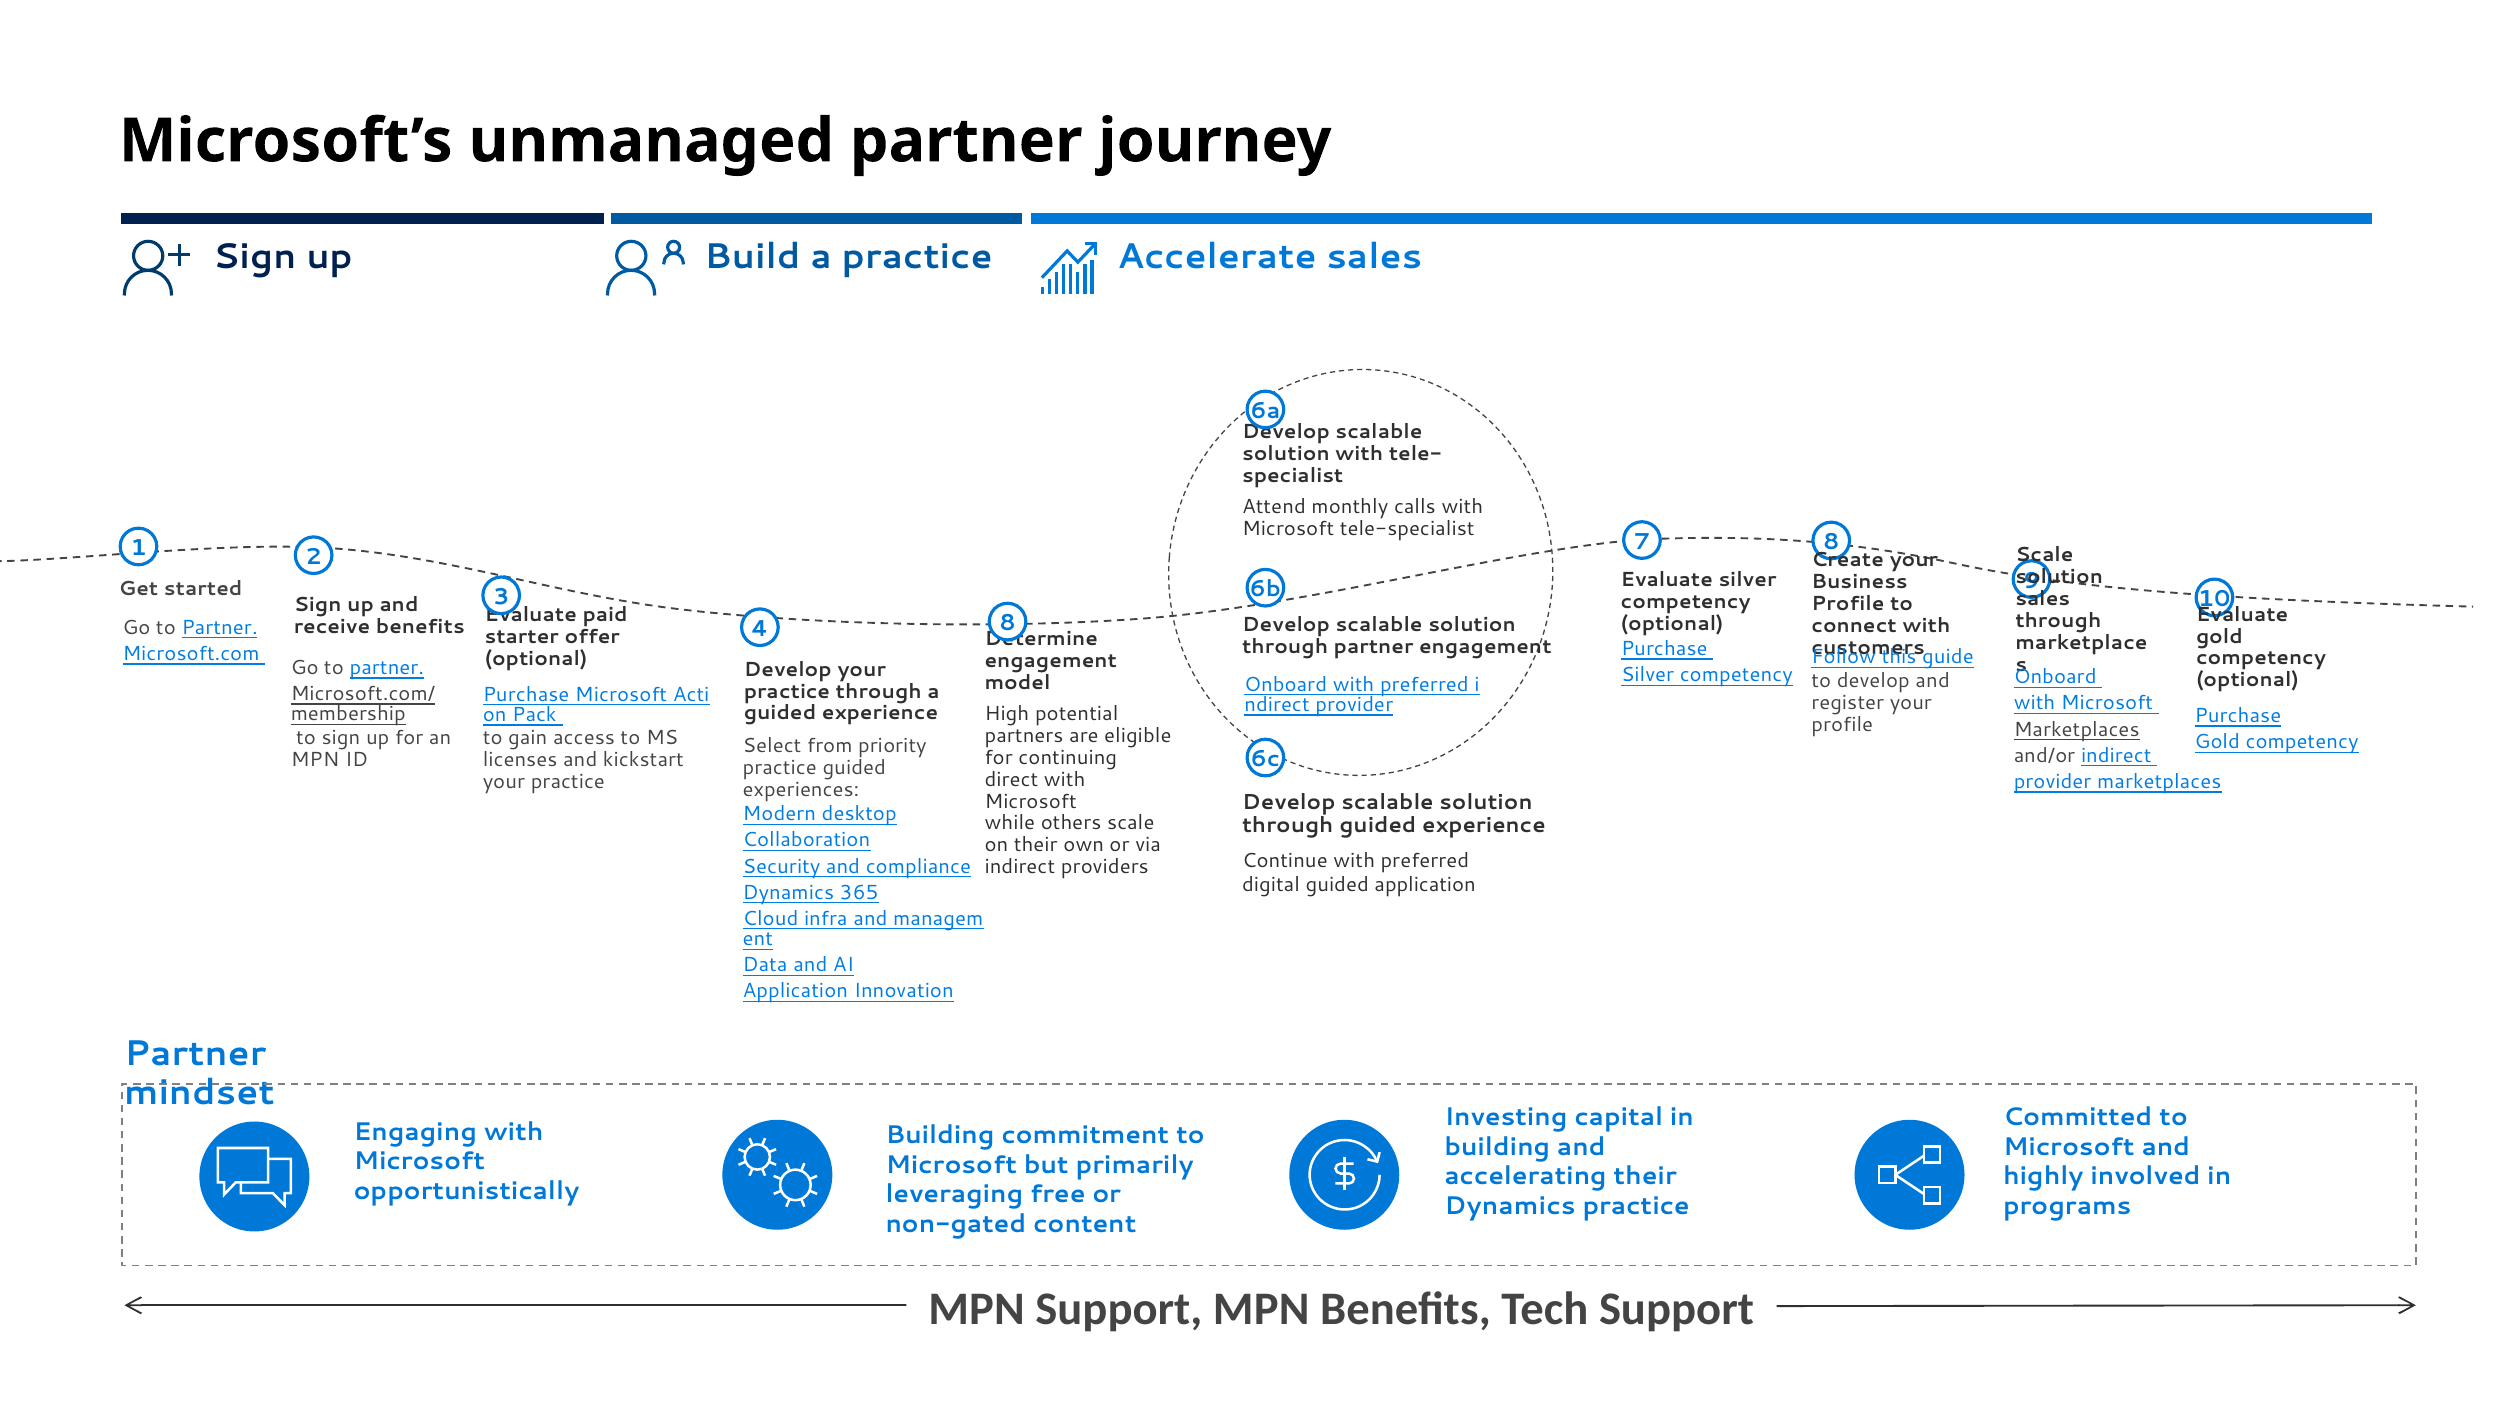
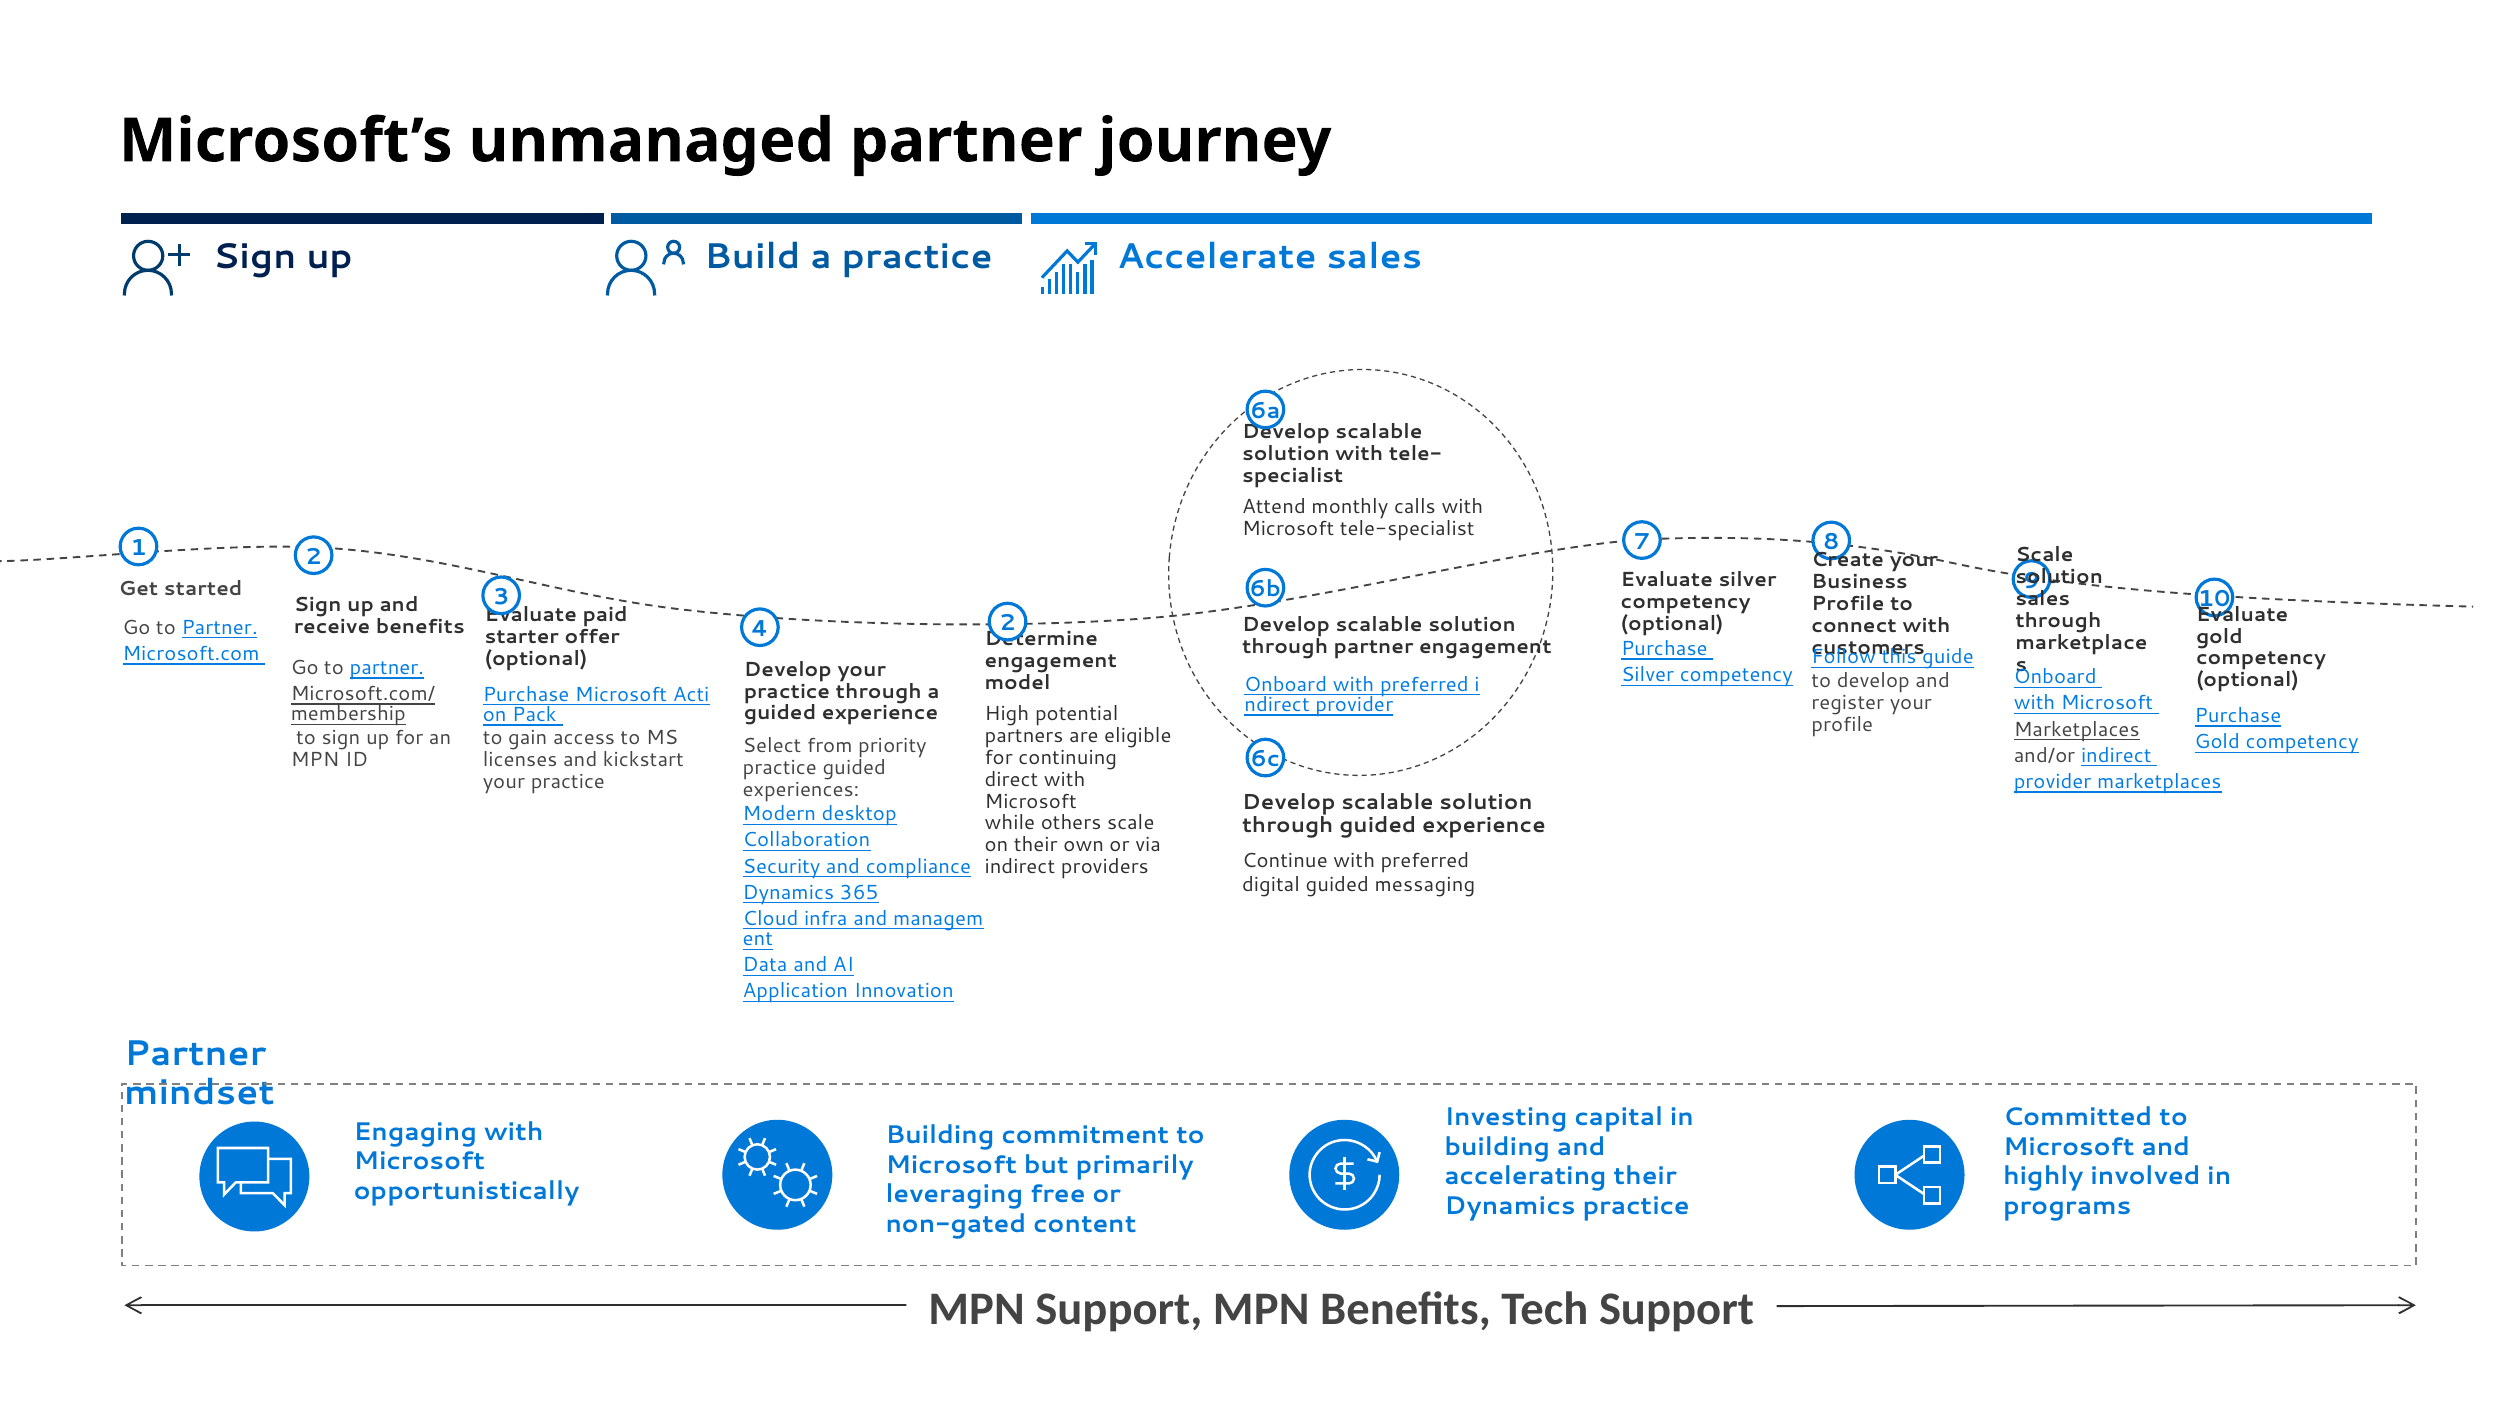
4 8: 8 -> 2
guided application: application -> messaging
